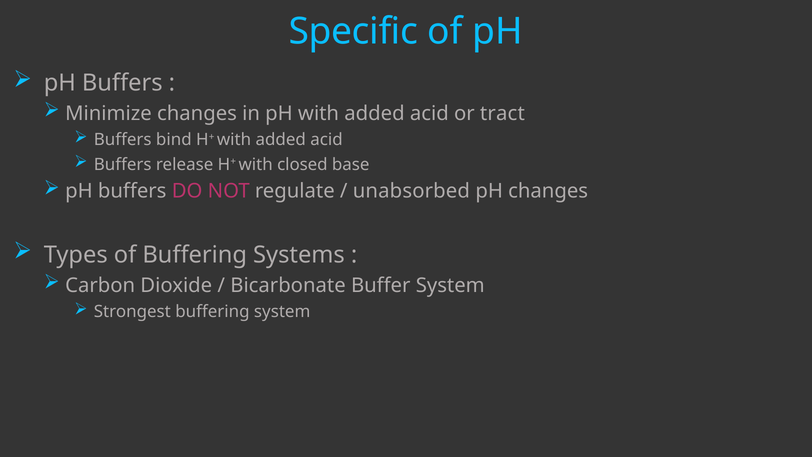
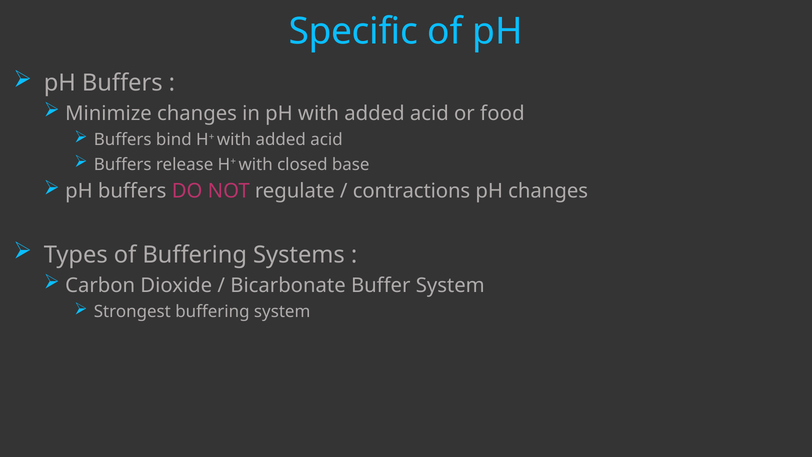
tract: tract -> food
unabsorbed: unabsorbed -> contractions
